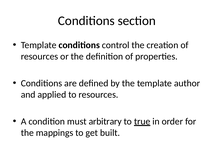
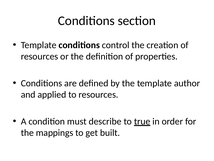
arbitrary: arbitrary -> describe
